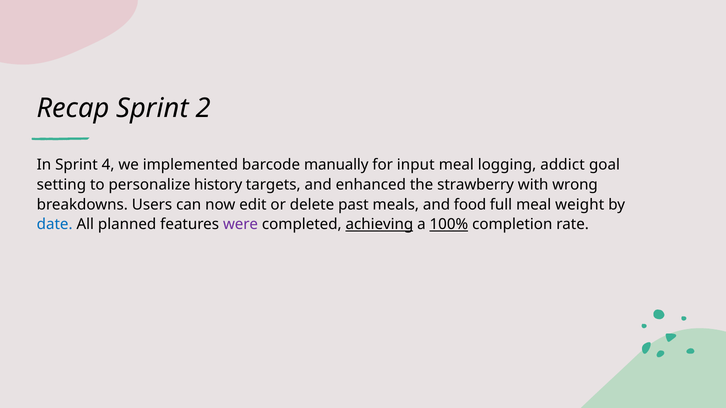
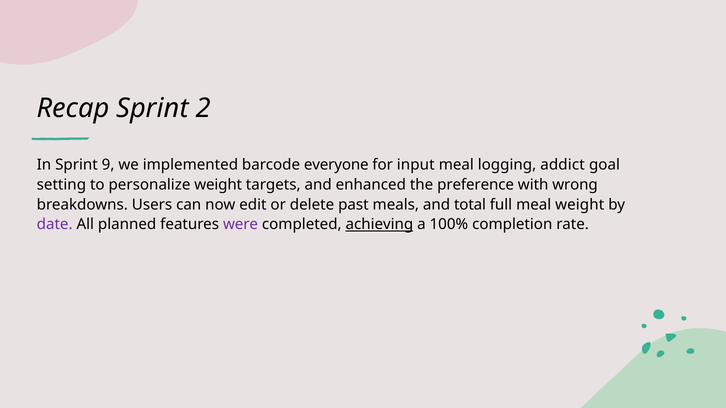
4: 4 -> 9
manually: manually -> everyone
personalize history: history -> weight
strawberry: strawberry -> preference
food: food -> total
date colour: blue -> purple
100% underline: present -> none
